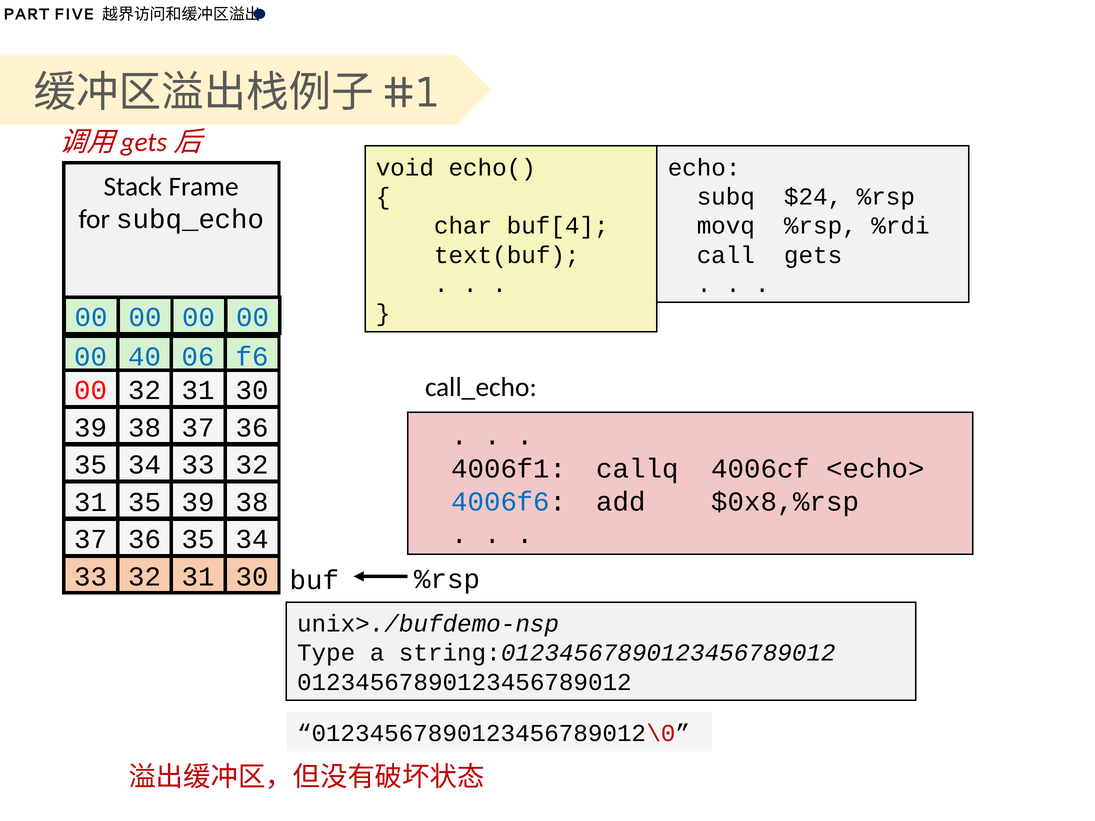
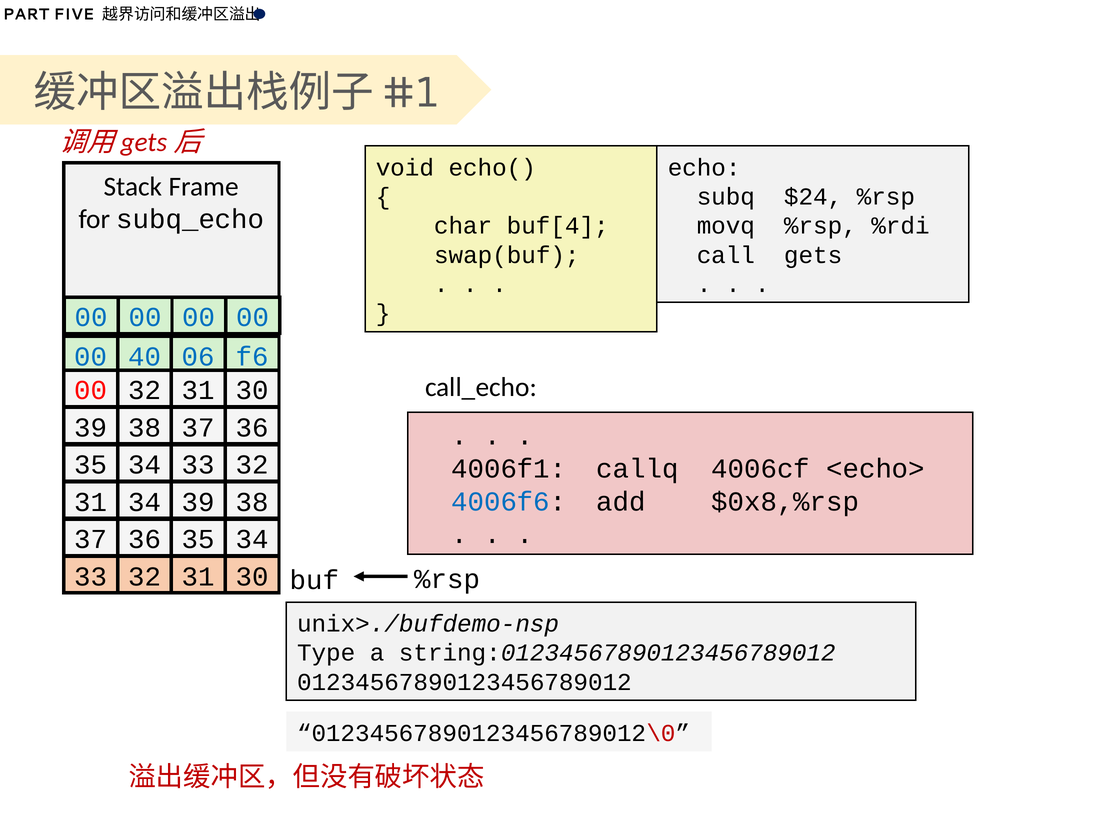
text(buf: text(buf -> swap(buf
31 35: 35 -> 34
